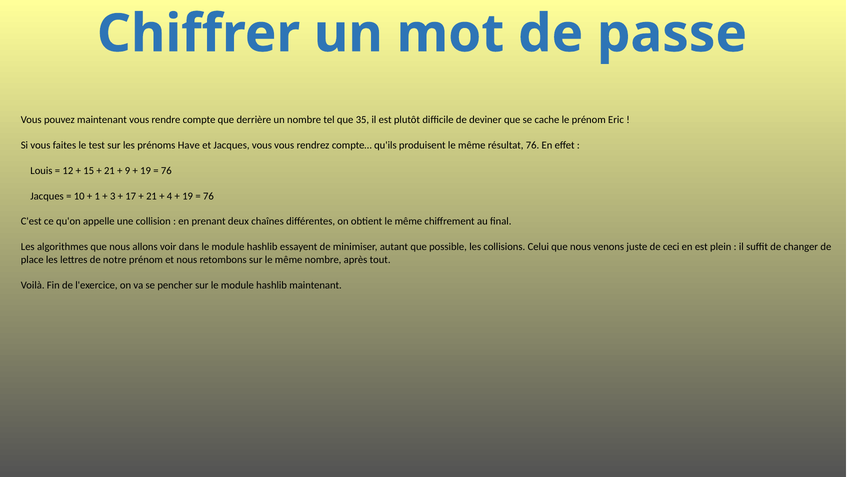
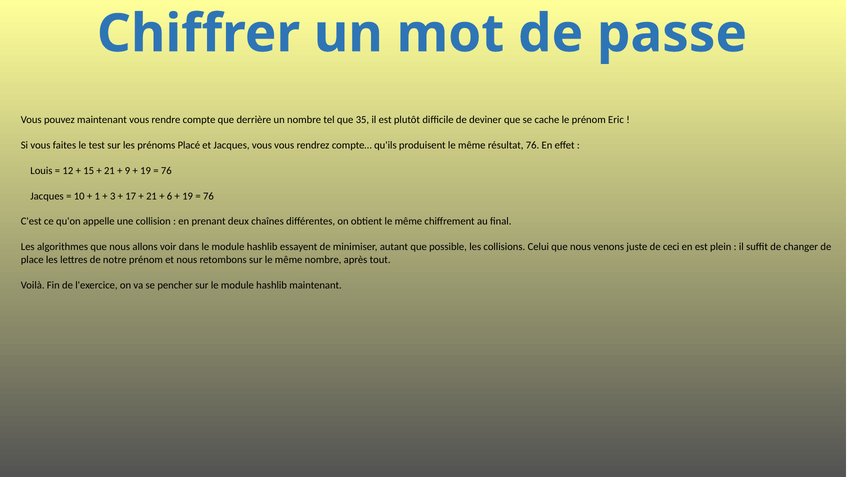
Have: Have -> Placé
4: 4 -> 6
